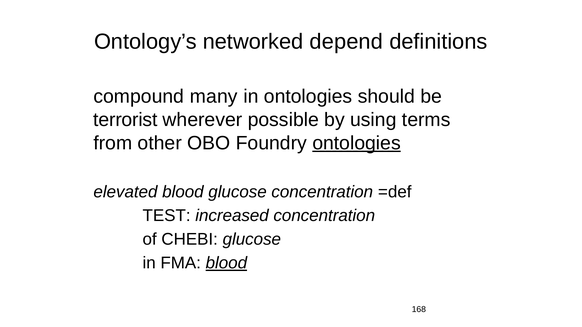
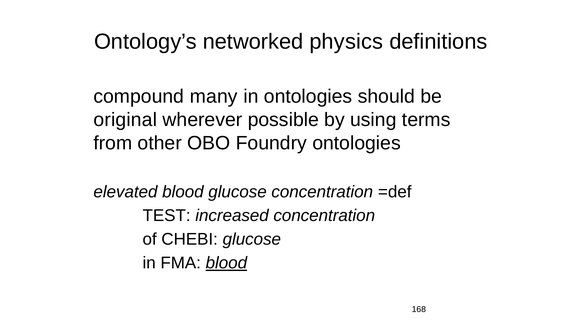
depend: depend -> physics
terrorist: terrorist -> original
ontologies at (357, 143) underline: present -> none
